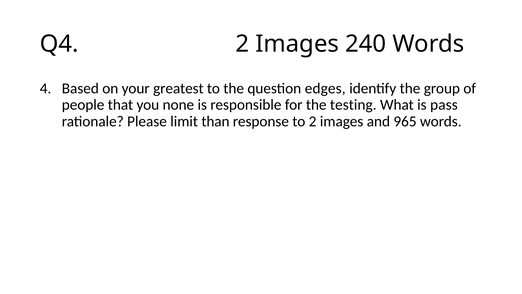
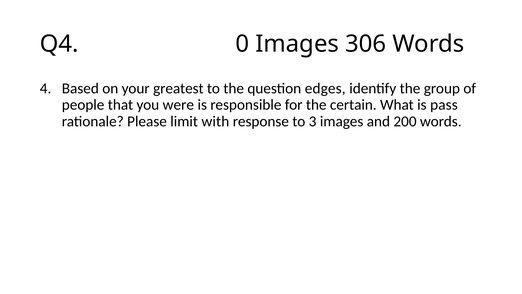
Q4 2: 2 -> 0
240: 240 -> 306
none: none -> were
testing: testing -> certain
than: than -> with
to 2: 2 -> 3
965: 965 -> 200
